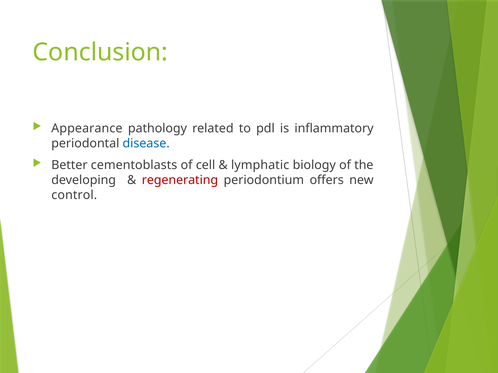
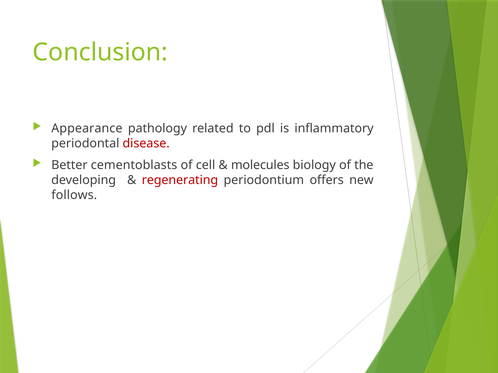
disease colour: blue -> red
lymphatic: lymphatic -> molecules
control: control -> follows
